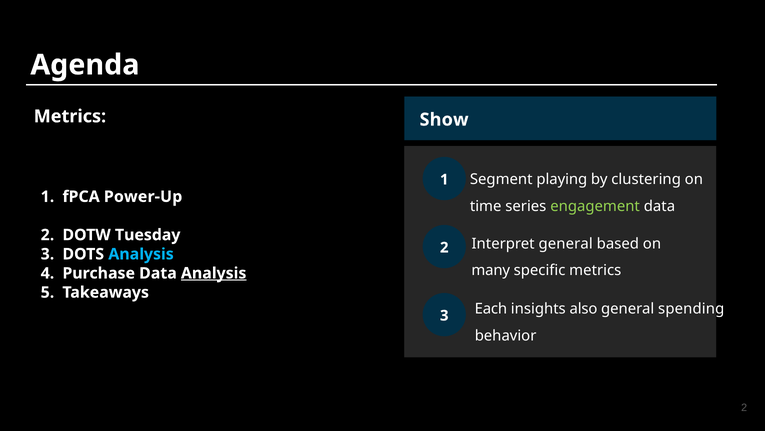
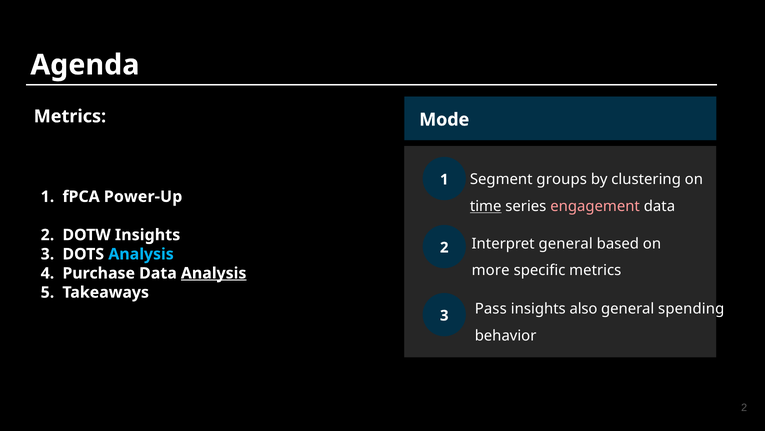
Show: Show -> Mode
playing: playing -> groups
time underline: none -> present
engagement colour: light green -> pink
DOTW Tuesday: Tuesday -> Insights
many: many -> more
Each: Each -> Pass
